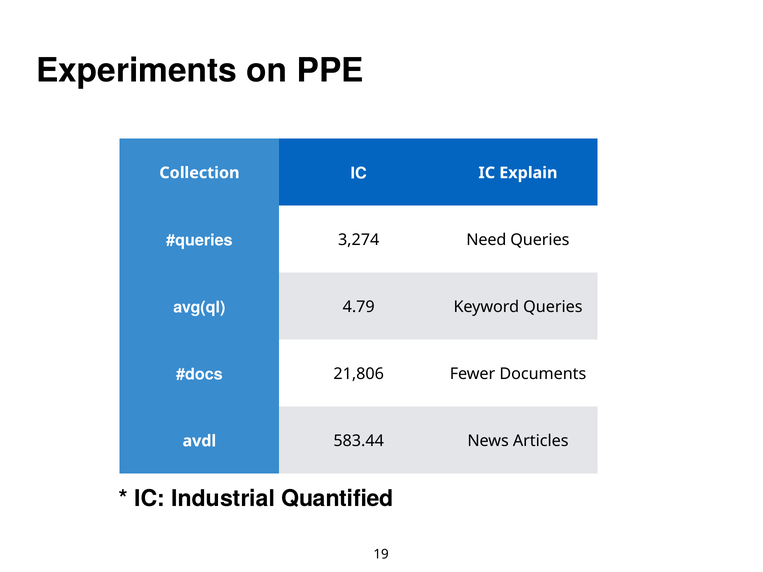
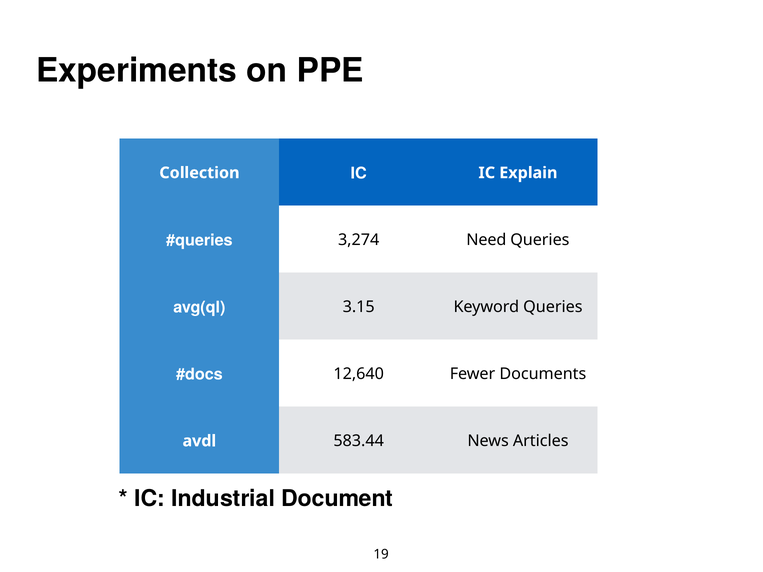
4.79: 4.79 -> 3.15
21,806: 21,806 -> 12,640
Quantified: Quantified -> Document
